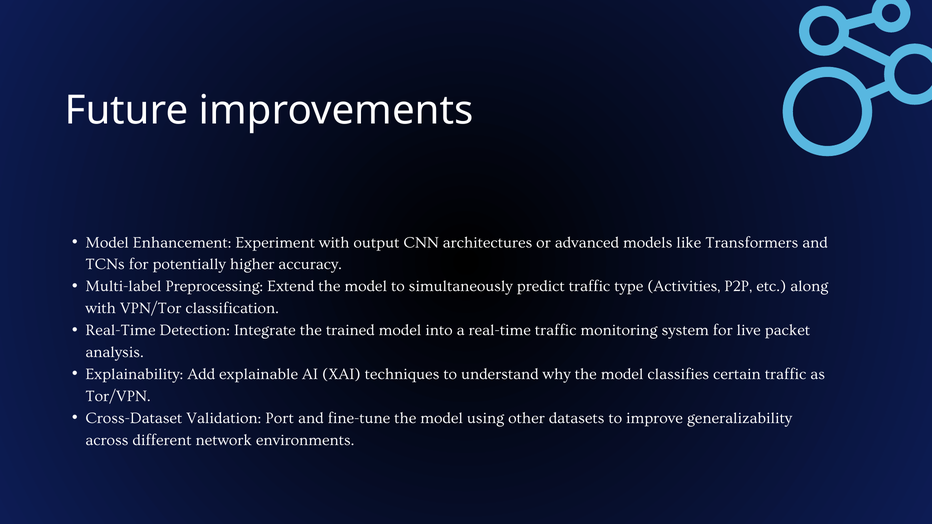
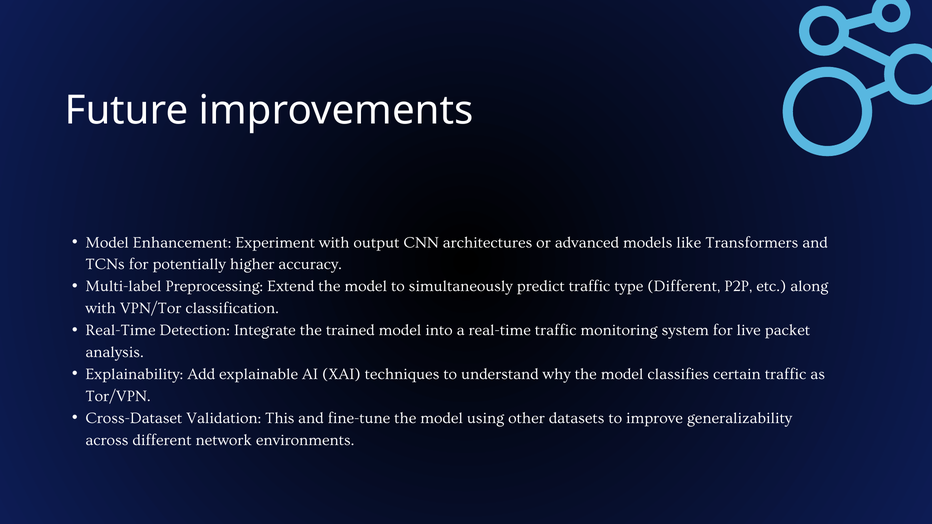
type Activities: Activities -> Different
Port: Port -> This
